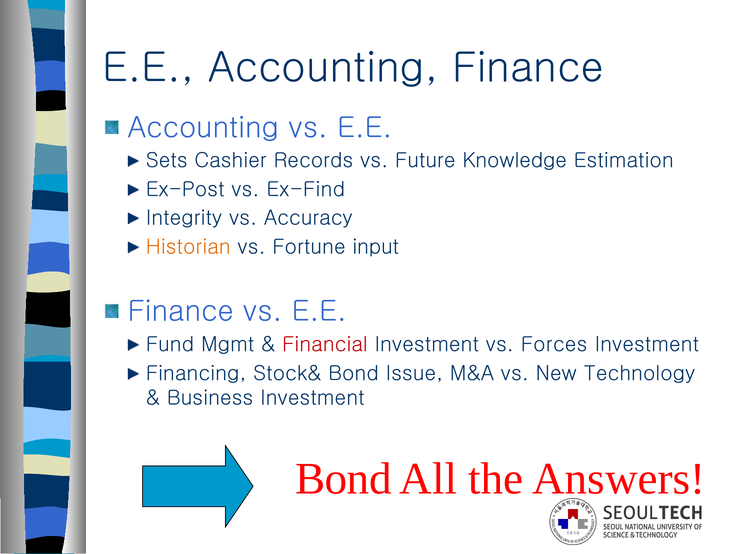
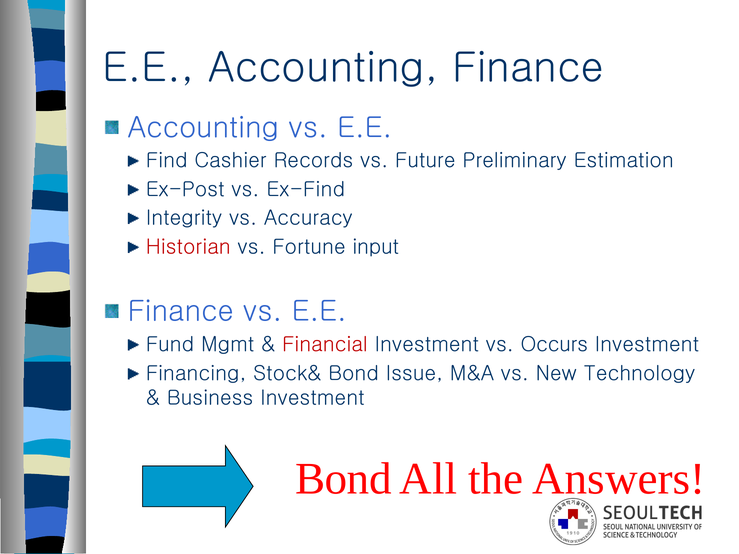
Sets: Sets -> Find
Knowledge: Knowledge -> Preliminary
Historian colour: orange -> red
Forces: Forces -> Occurs
